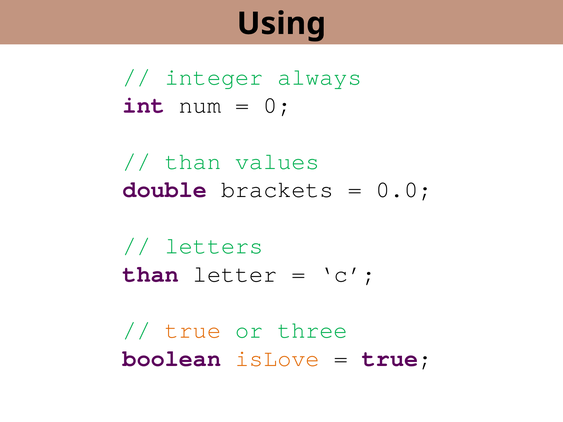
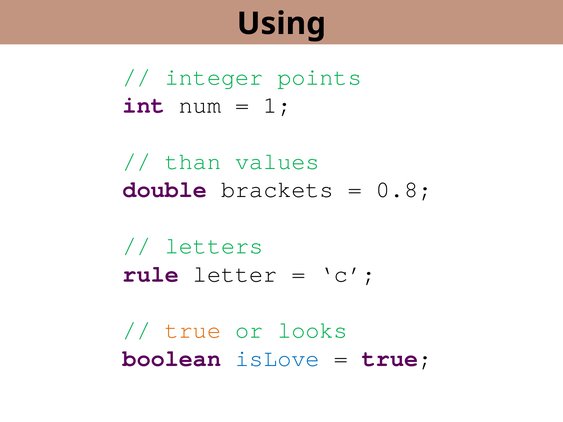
always: always -> points
0: 0 -> 1
0.0: 0.0 -> 0.8
than at (151, 274): than -> rule
three: three -> looks
isLove colour: orange -> blue
